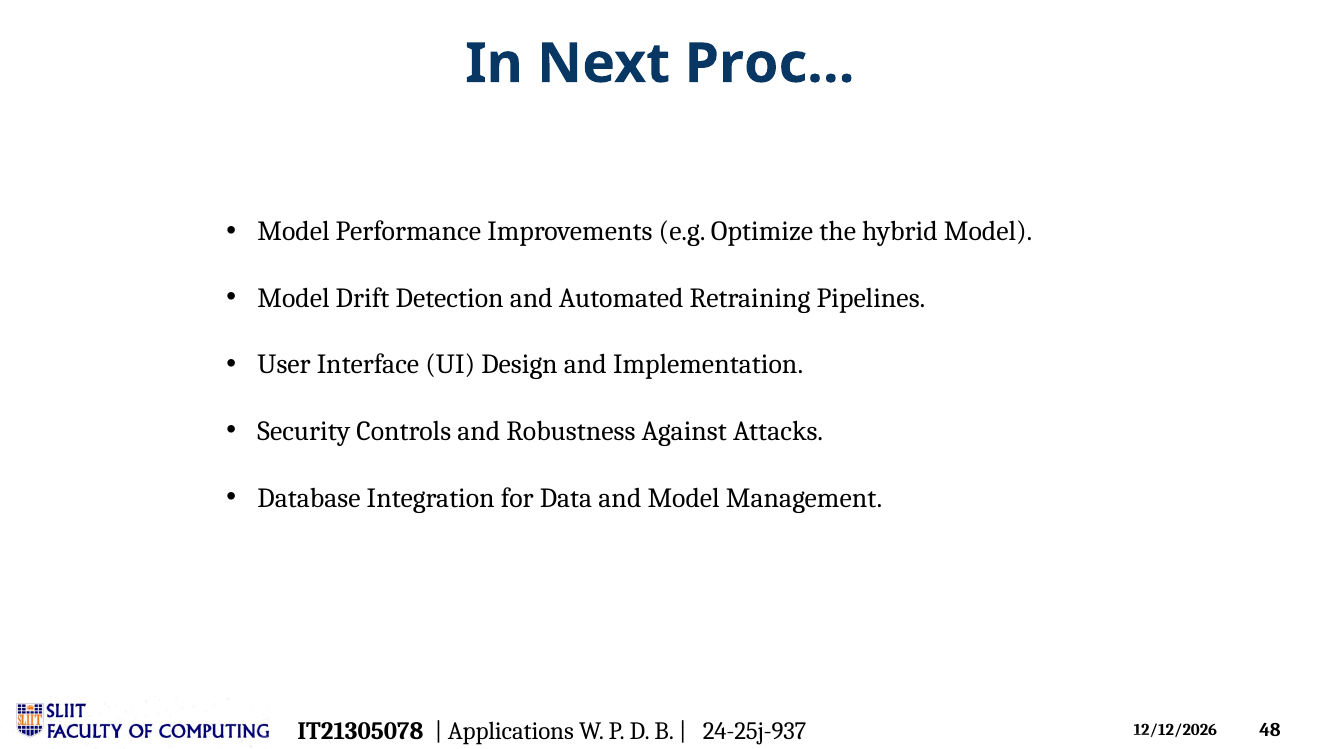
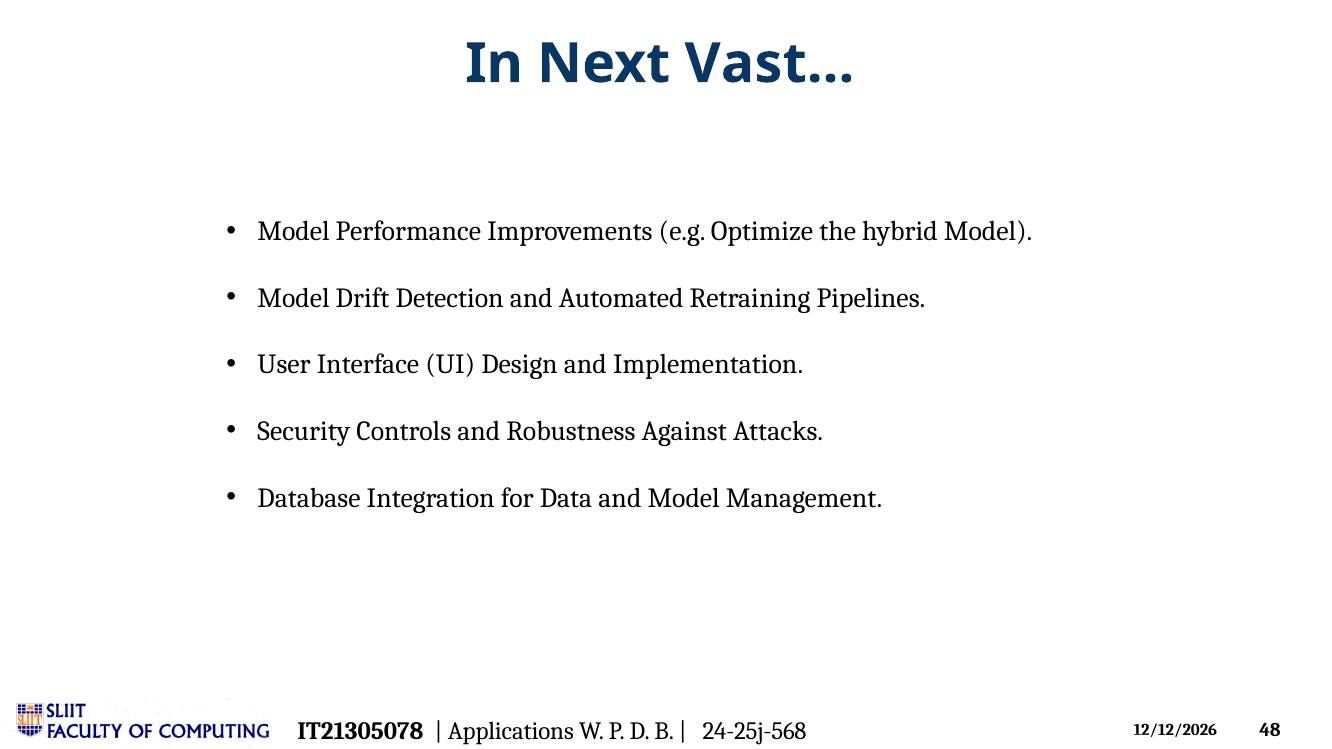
Proc…: Proc… -> Vast…
24-25j-937: 24-25j-937 -> 24-25j-568
